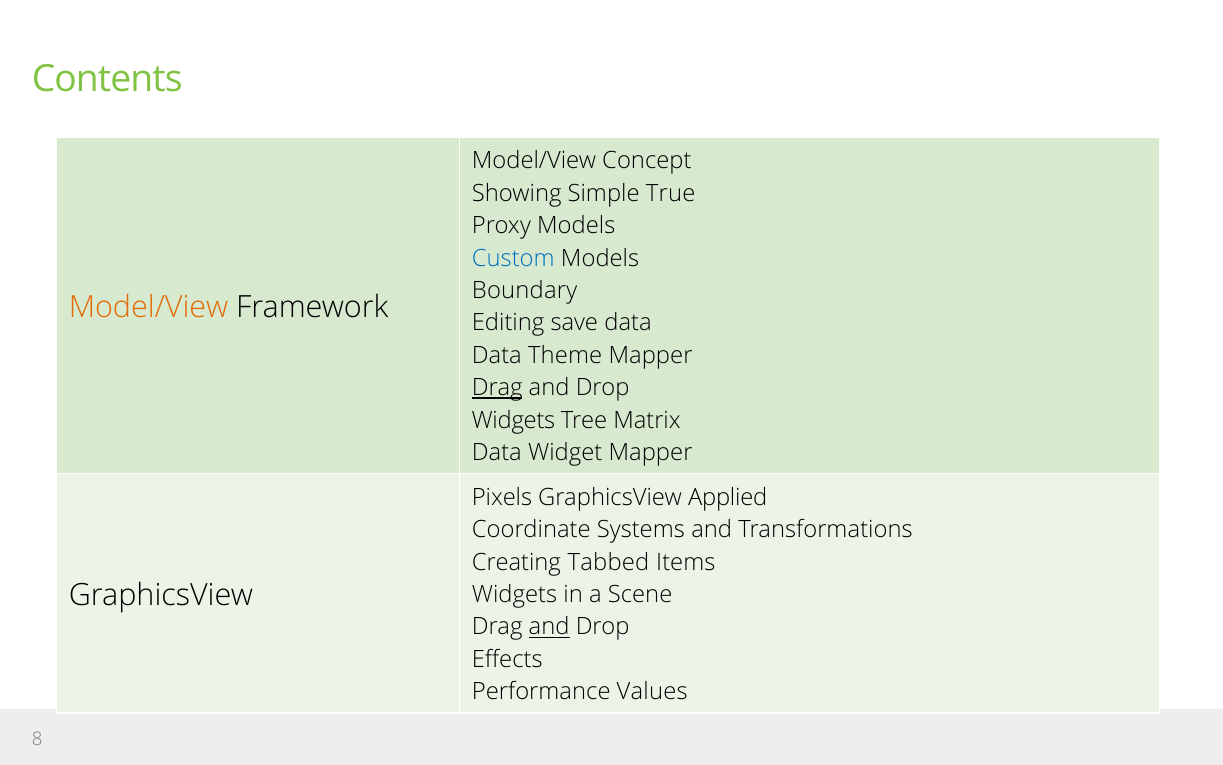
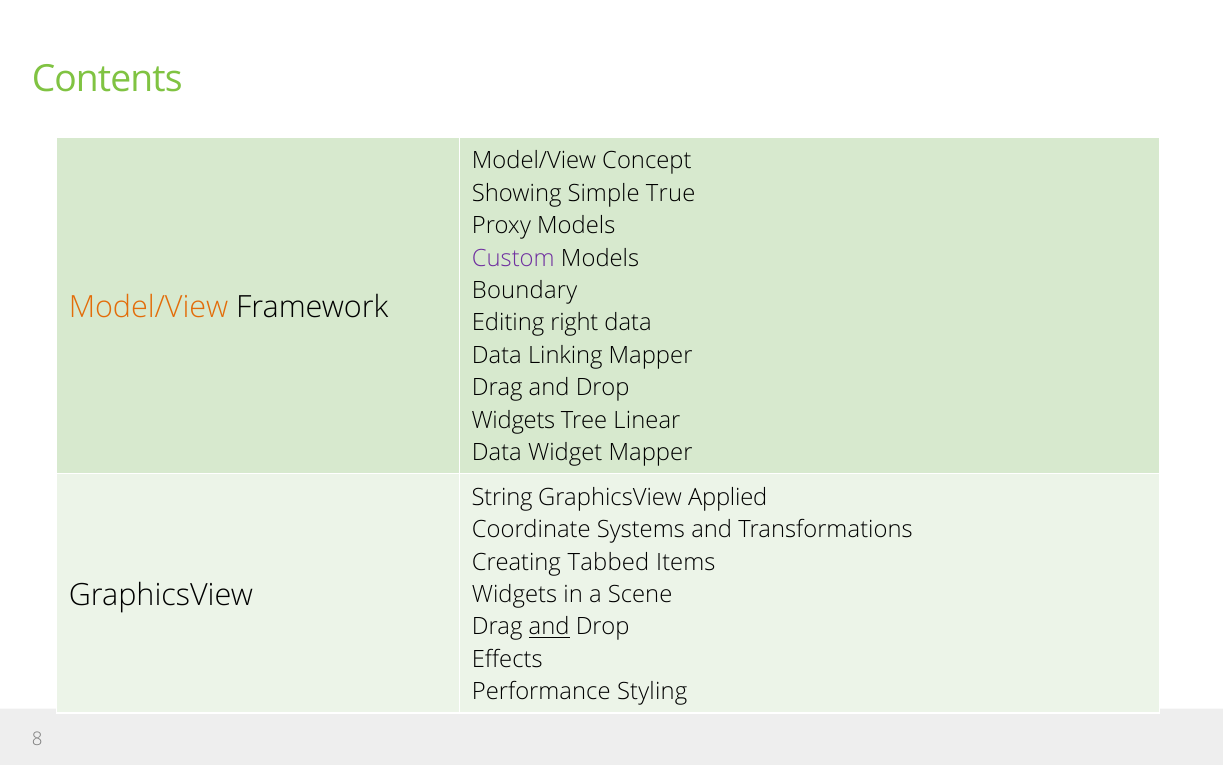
Custom colour: blue -> purple
save: save -> right
Theme: Theme -> Linking
Drag at (497, 388) underline: present -> none
Matrix: Matrix -> Linear
Pixels: Pixels -> String
Values: Values -> Styling
